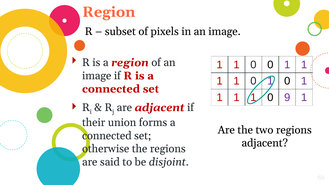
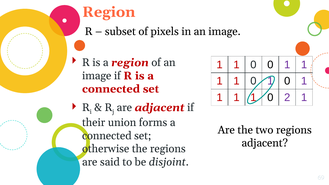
9: 9 -> 2
